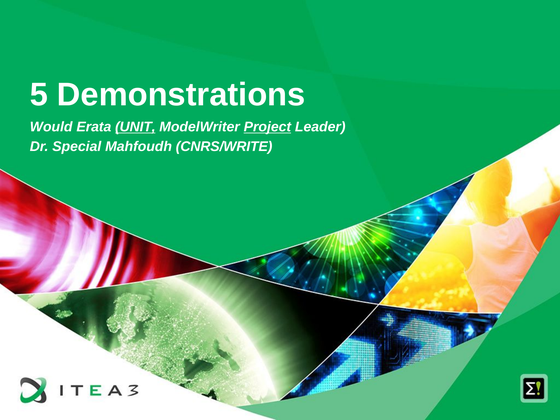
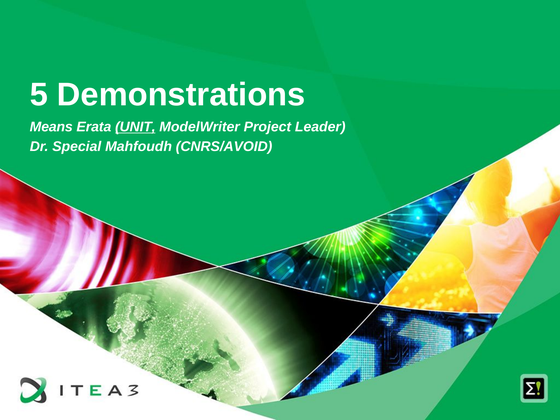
Would: Would -> Means
Project underline: present -> none
CNRS/WRITE: CNRS/WRITE -> CNRS/AVOID
